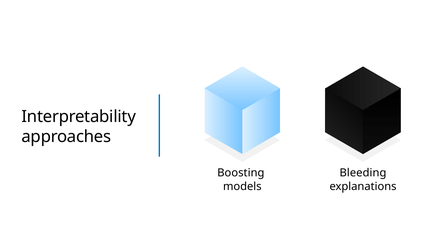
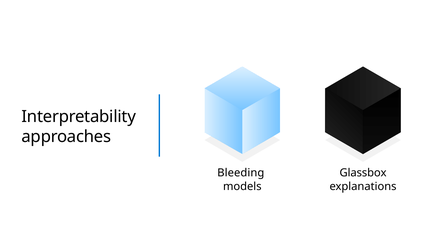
Boosting: Boosting -> Bleeding
Bleeding: Bleeding -> Glassbox
